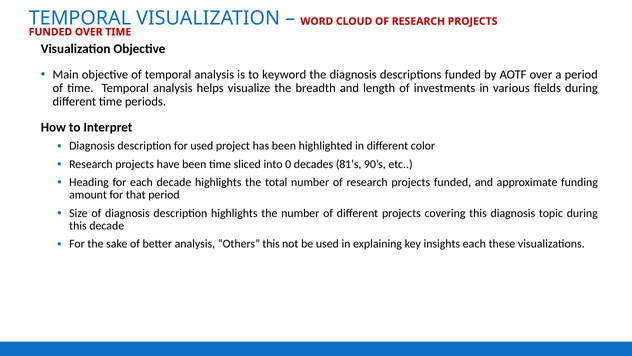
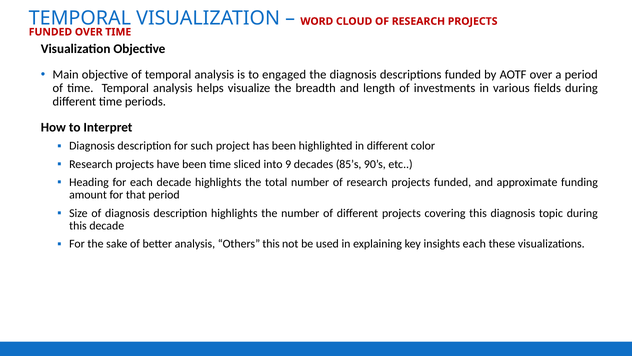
keyword: keyword -> engaged
for used: used -> such
0: 0 -> 9
81’s: 81’s -> 85’s
